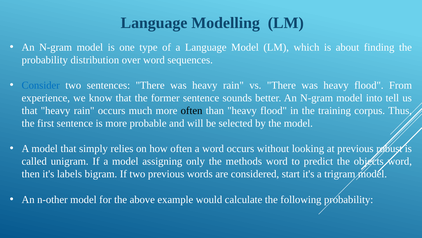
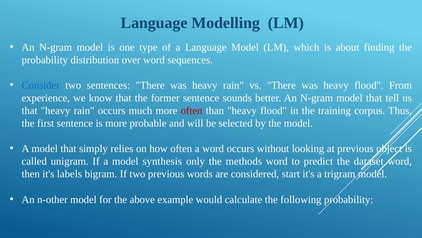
N-gram model into: into -> that
often at (192, 110) colour: black -> red
robust: robust -> object
assigning: assigning -> synthesis
objects: objects -> dataset
